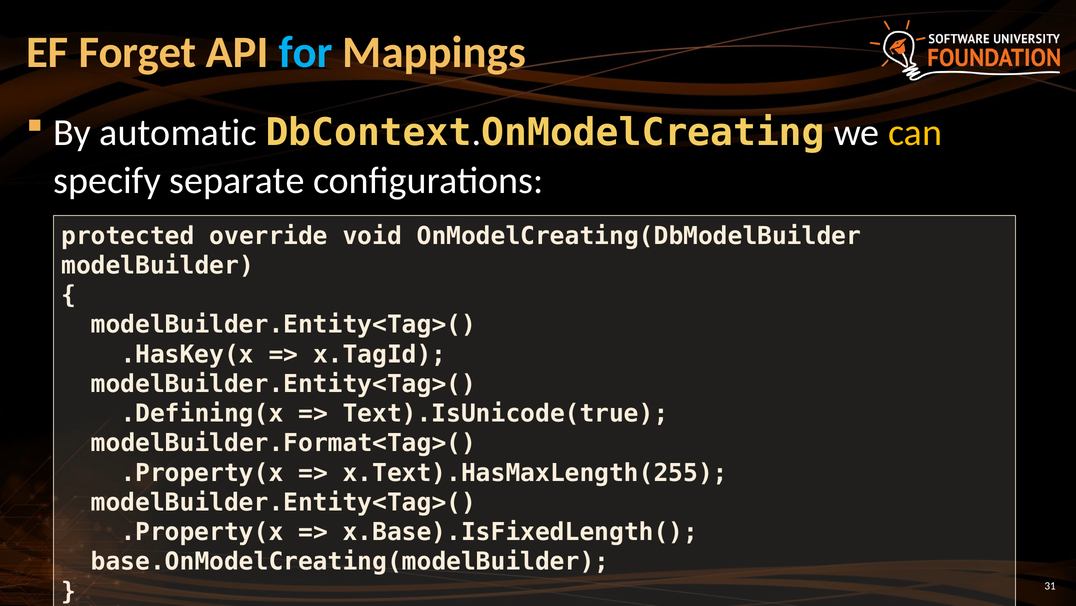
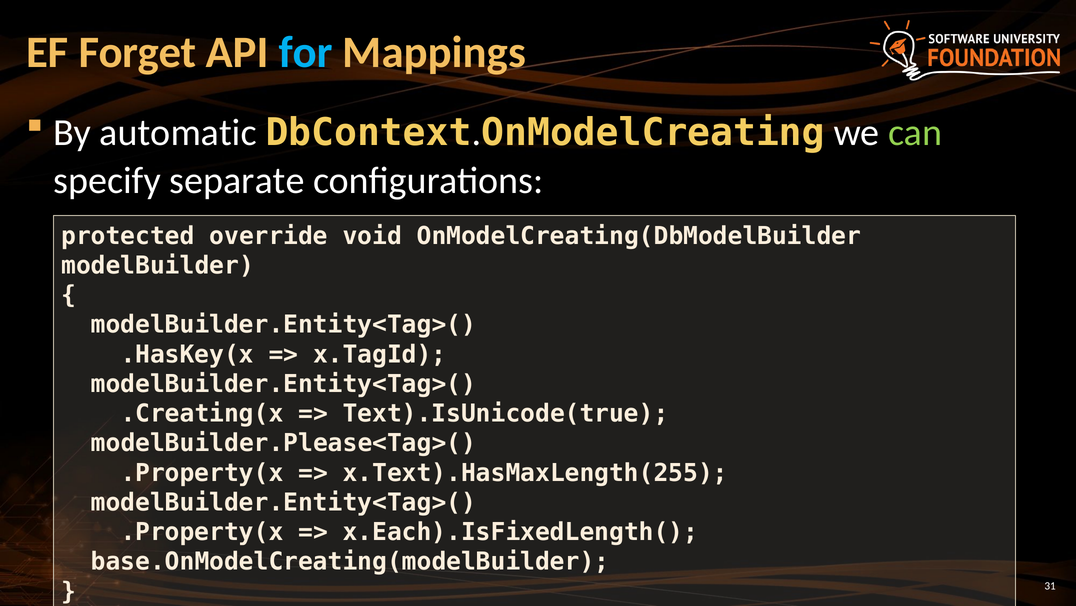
can colour: yellow -> light green
.Defining(x: .Defining(x -> .Creating(x
modelBuilder.Format<Tag>(: modelBuilder.Format<Tag>( -> modelBuilder.Please<Tag>(
x.Base).IsFixedLength(: x.Base).IsFixedLength( -> x.Each).IsFixedLength(
